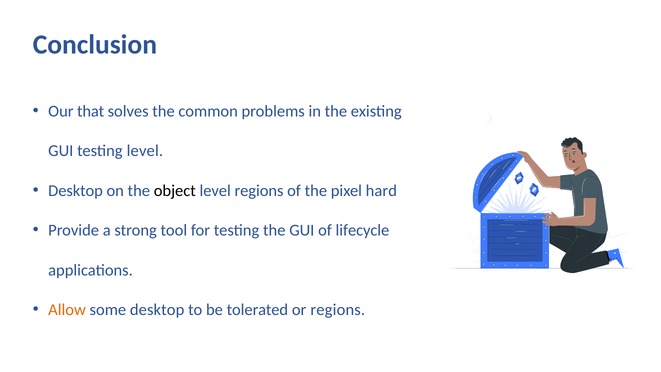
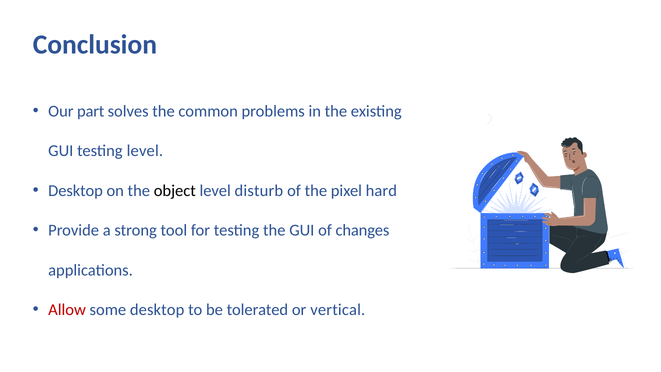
that: that -> part
level regions: regions -> disturb
lifecycle: lifecycle -> changes
Allow colour: orange -> red
or regions: regions -> vertical
